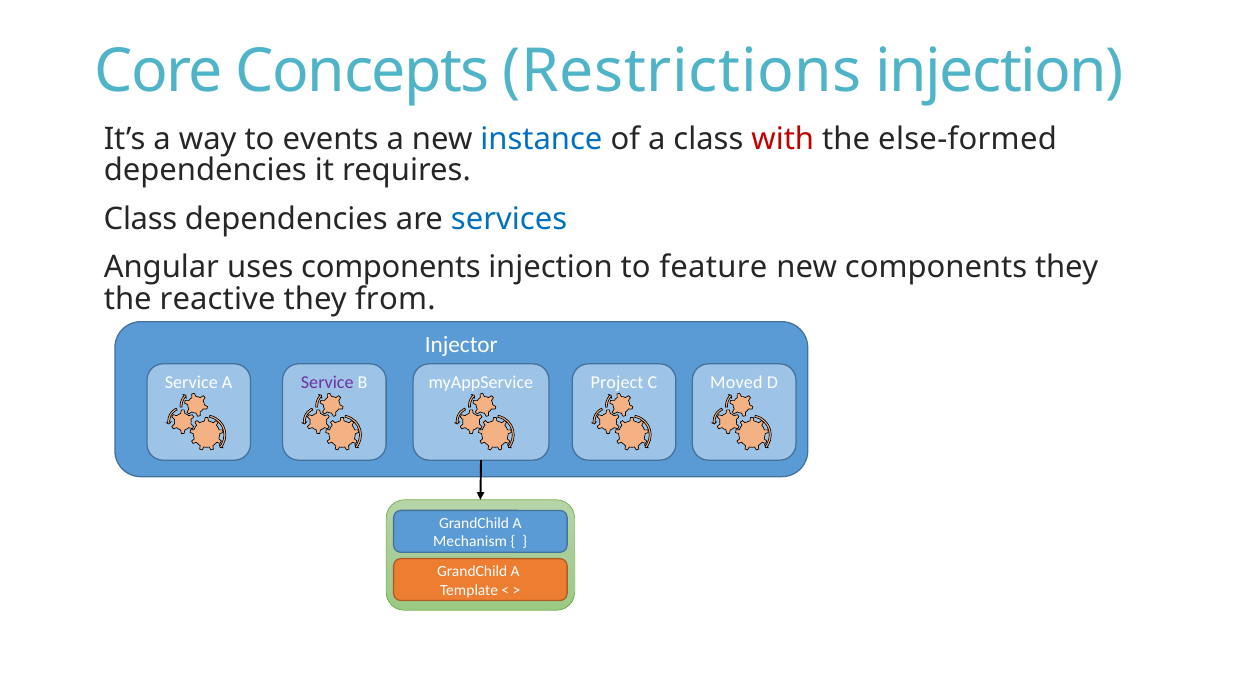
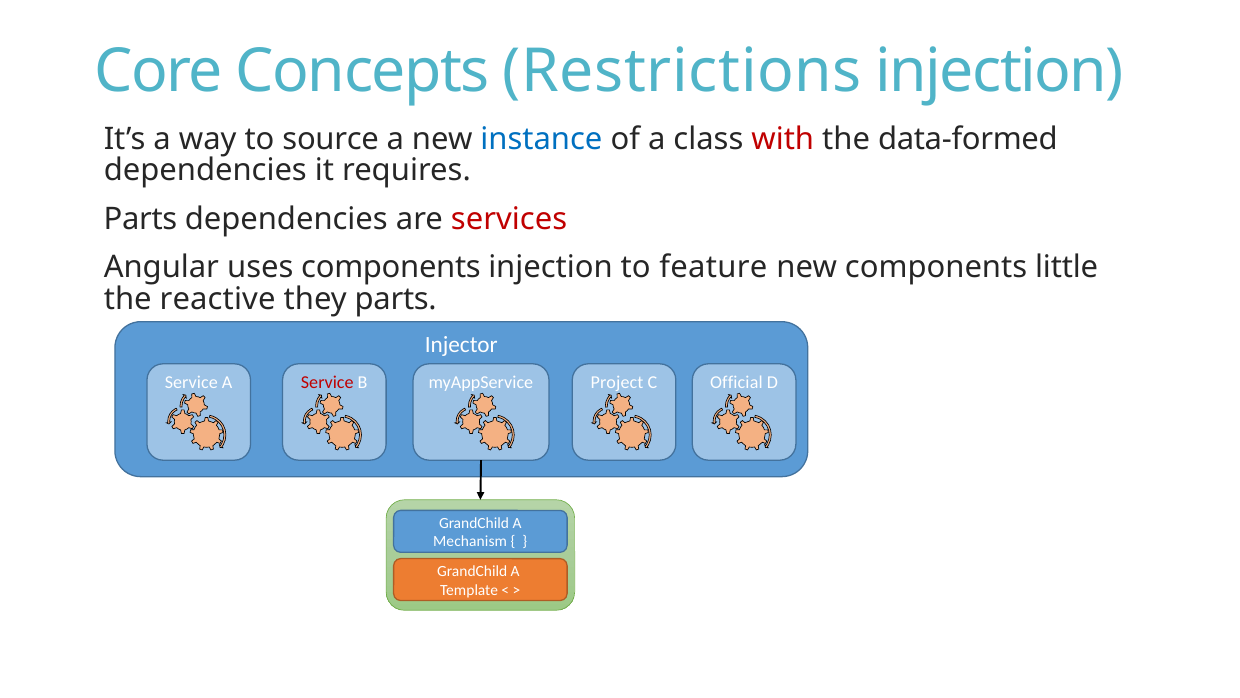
events: events -> source
else-formed: else-formed -> data-formed
Class at (140, 219): Class -> Parts
services colour: blue -> red
components they: they -> little
they from: from -> parts
Service at (327, 382) colour: purple -> red
Moved: Moved -> Official
